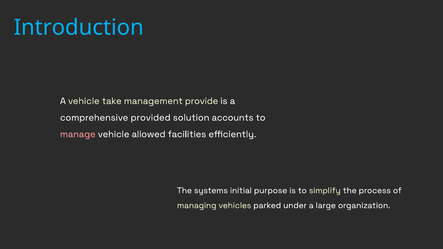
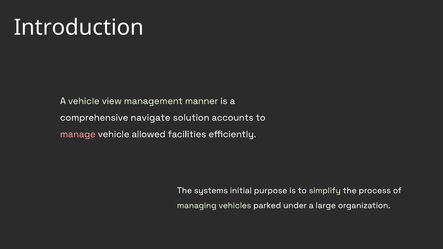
Introduction colour: light blue -> white
take: take -> view
provide: provide -> manner
provided: provided -> navigate
